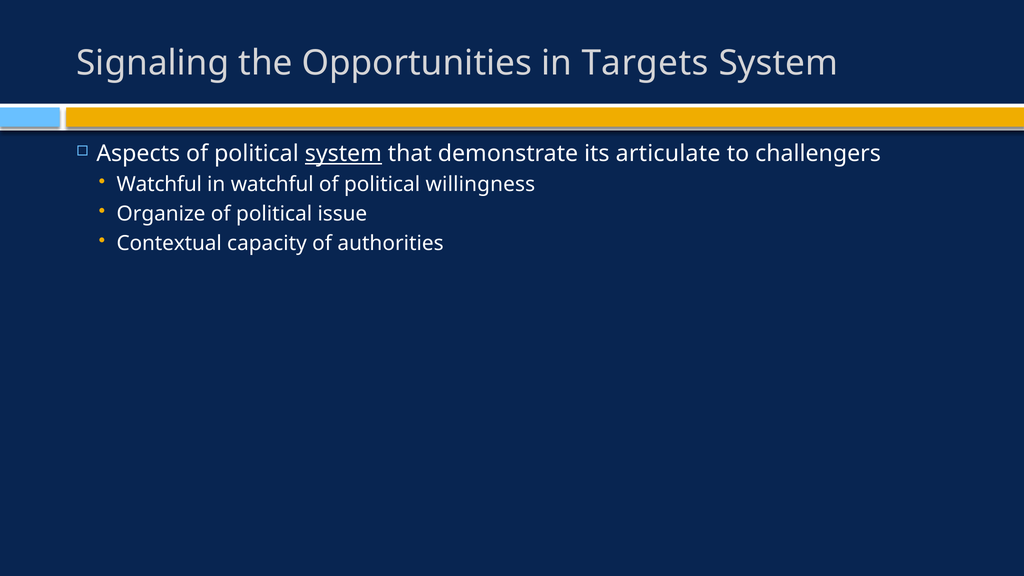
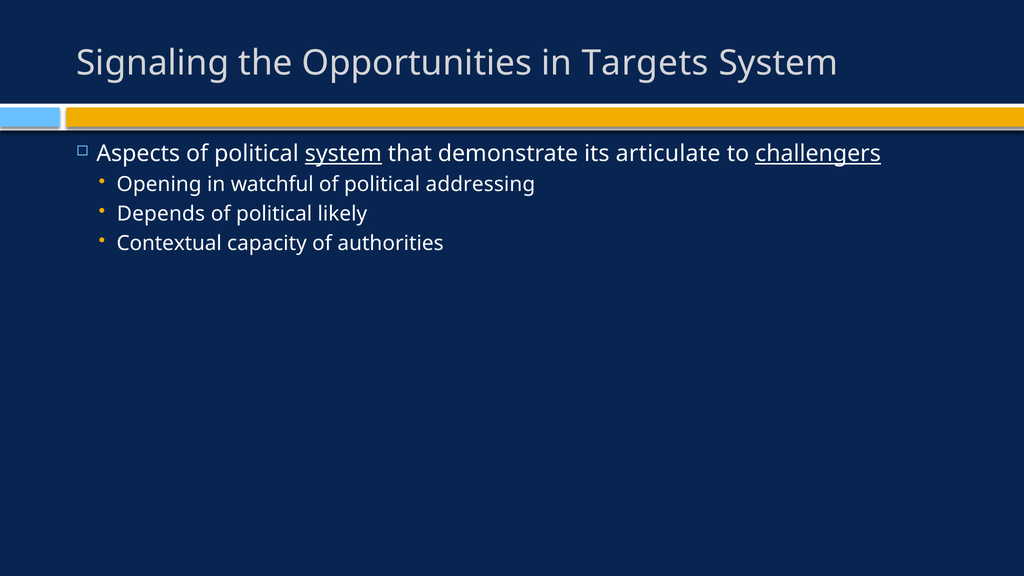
challengers underline: none -> present
Watchful at (159, 184): Watchful -> Opening
willingness: willingness -> addressing
Organize: Organize -> Depends
issue: issue -> likely
